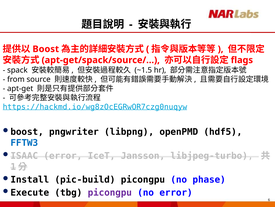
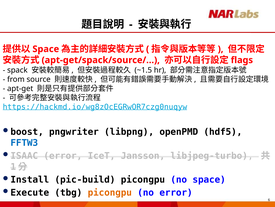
Boost at (46, 49): Boost -> Space
no phase: phase -> space
picongpu at (110, 192) colour: purple -> orange
